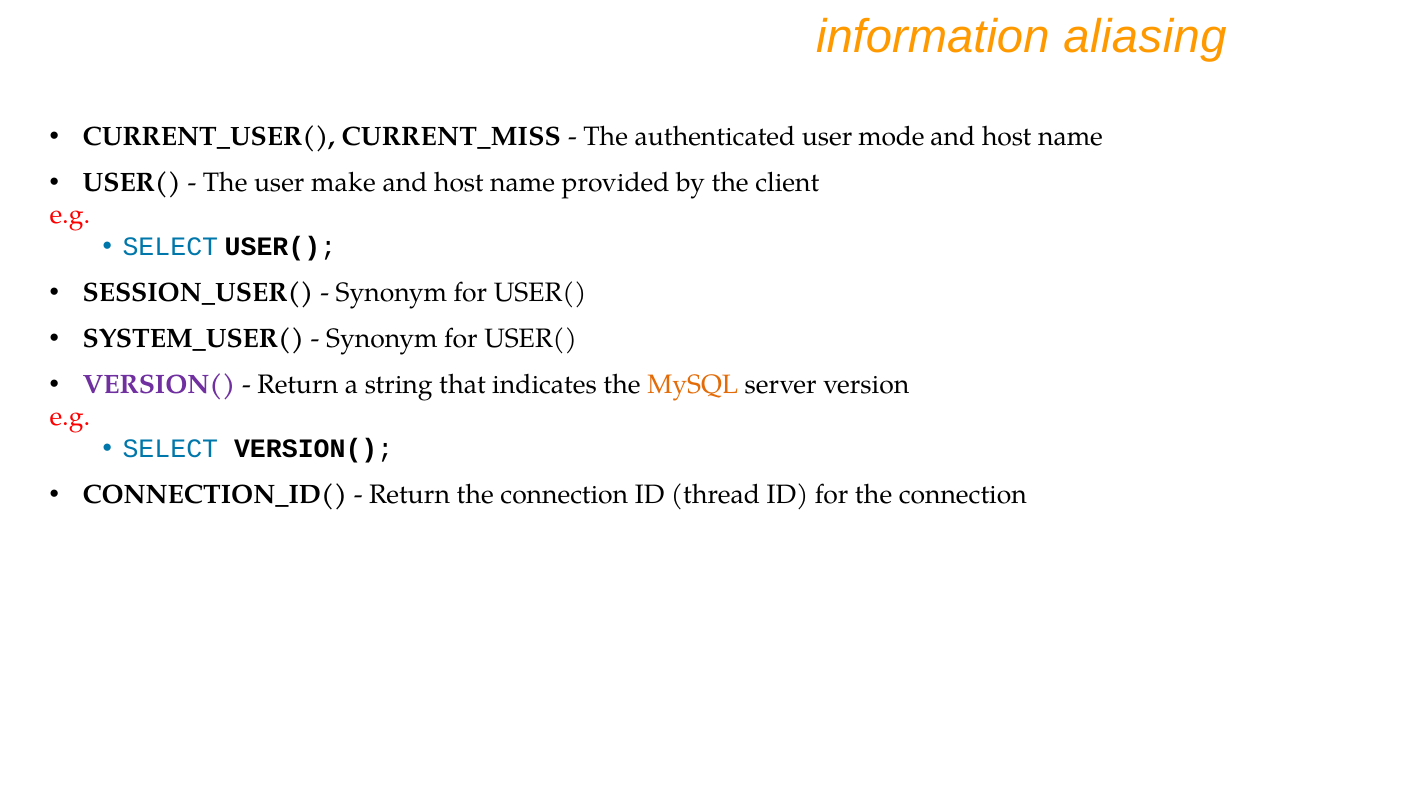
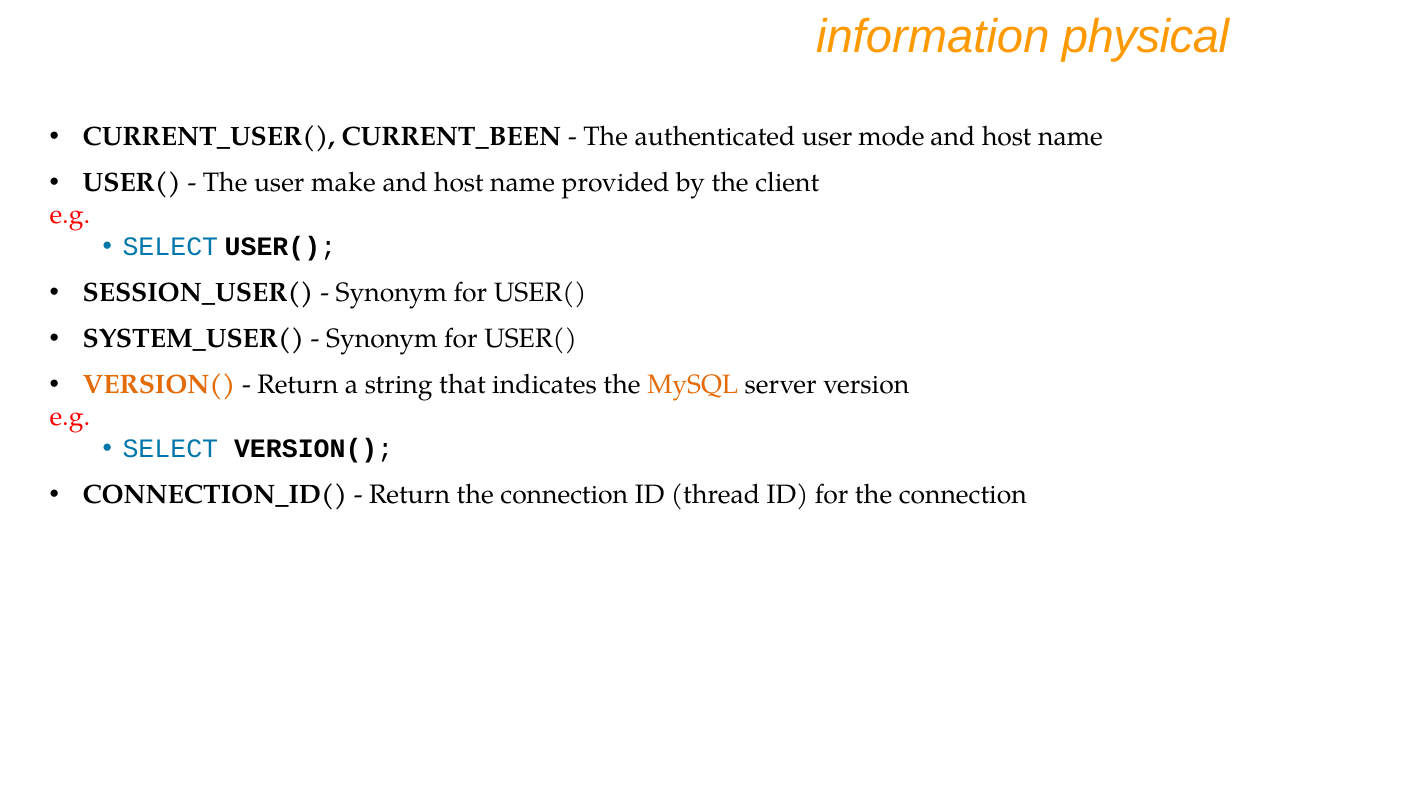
aliasing: aliasing -> physical
CURRENT_MISS: CURRENT_MISS -> CURRENT_BEEN
VERSION( at (159, 385) colour: purple -> orange
